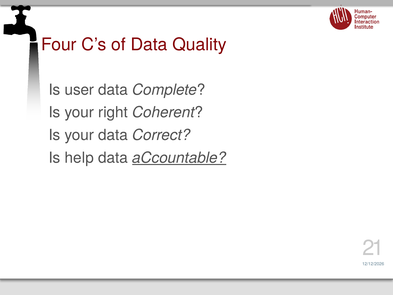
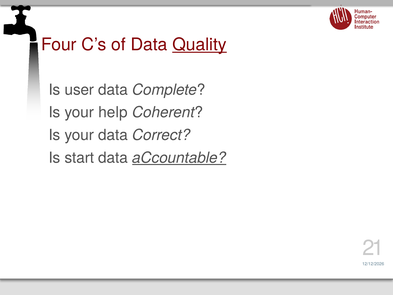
Quality underline: none -> present
right: right -> help
help: help -> start
